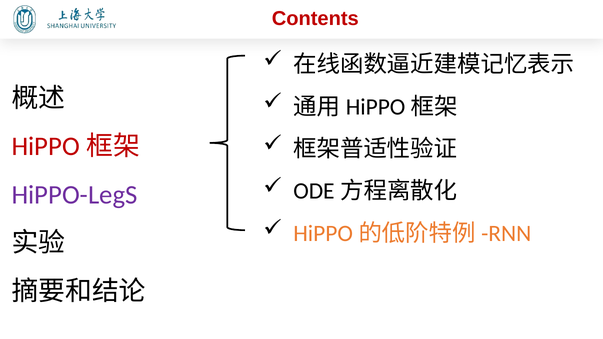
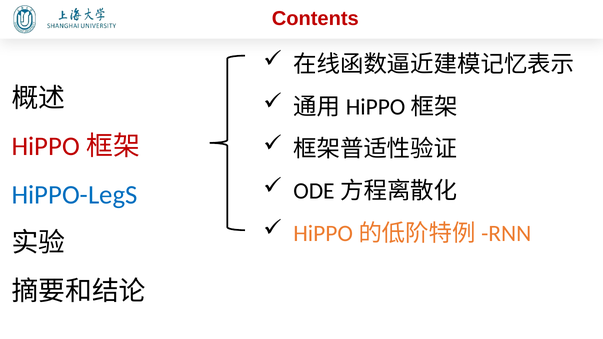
HiPPO-LegS colour: purple -> blue
